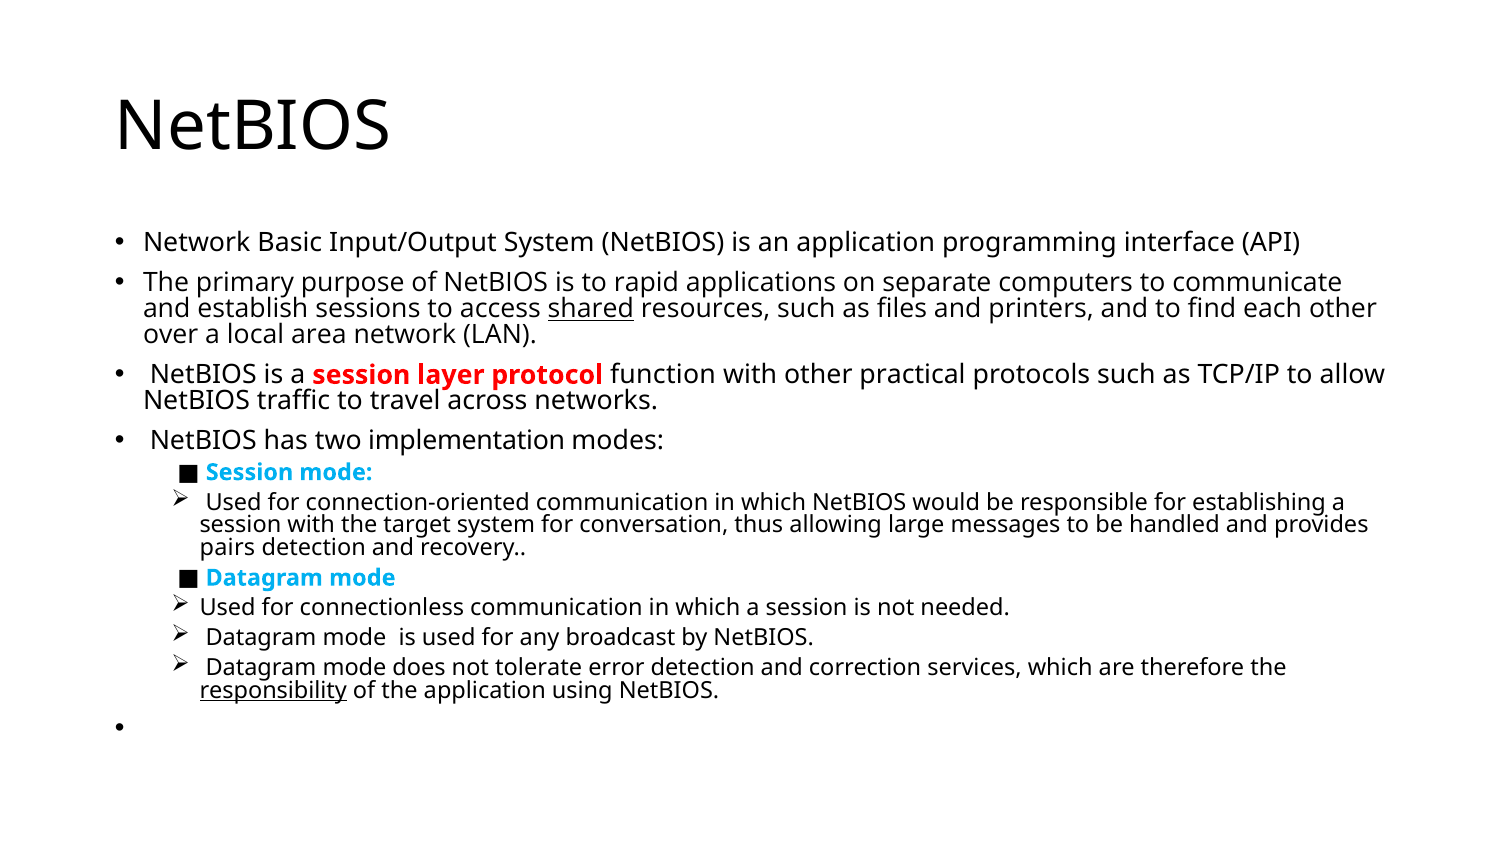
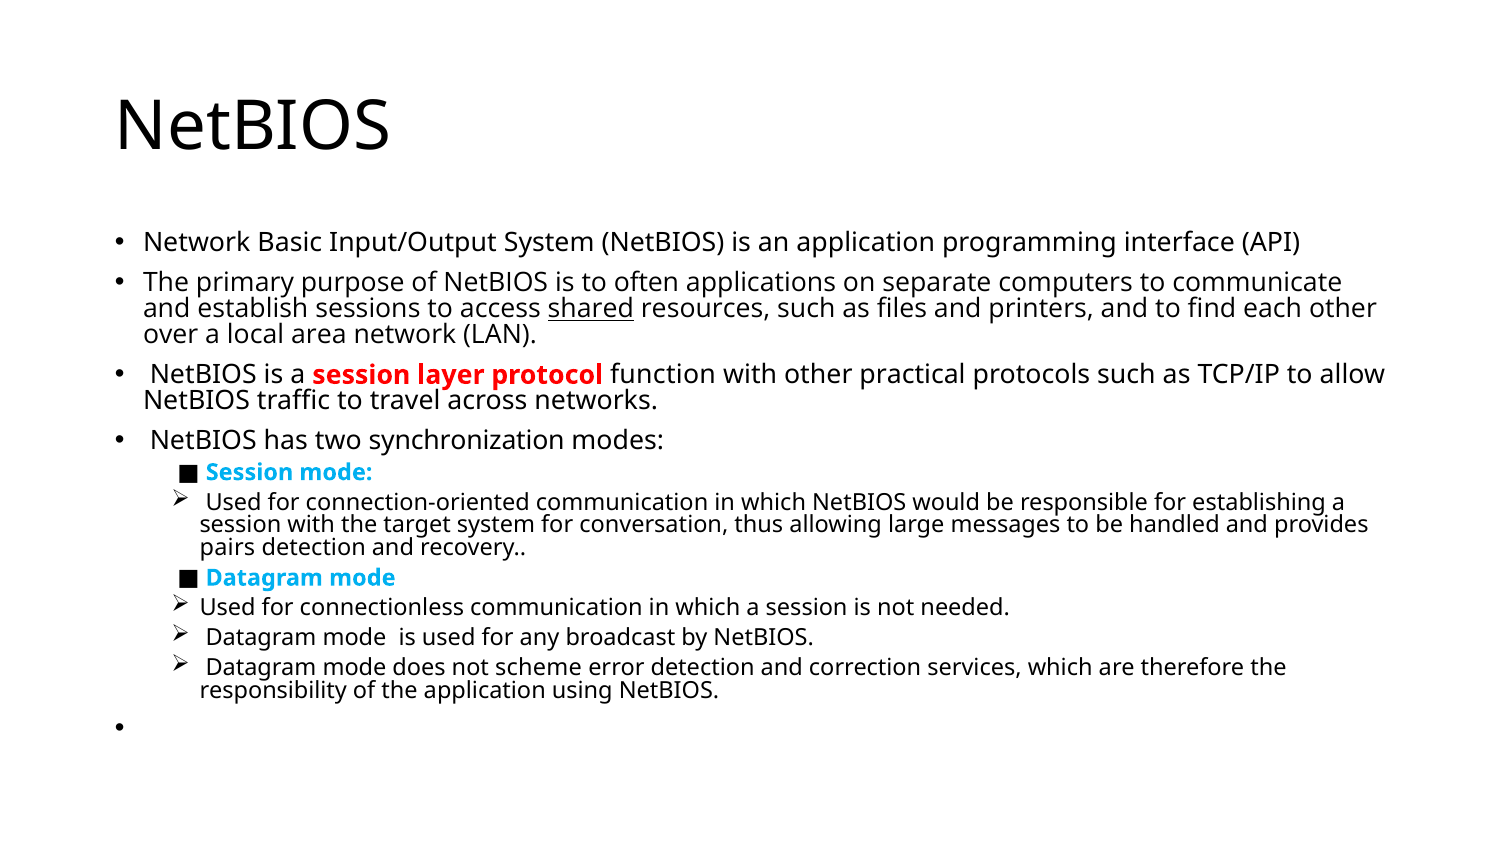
rapid: rapid -> often
implementation: implementation -> synchronization
tolerate: tolerate -> scheme
responsibility underline: present -> none
